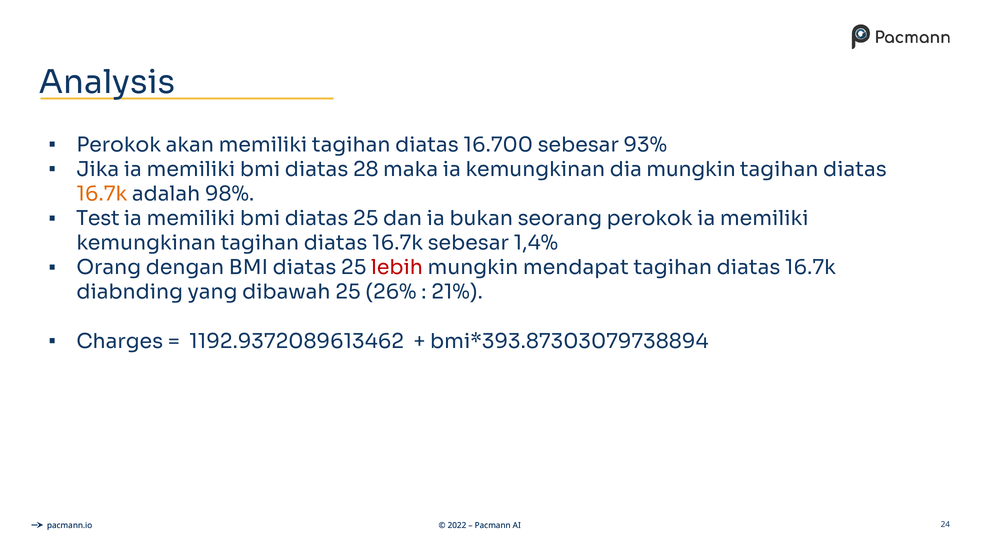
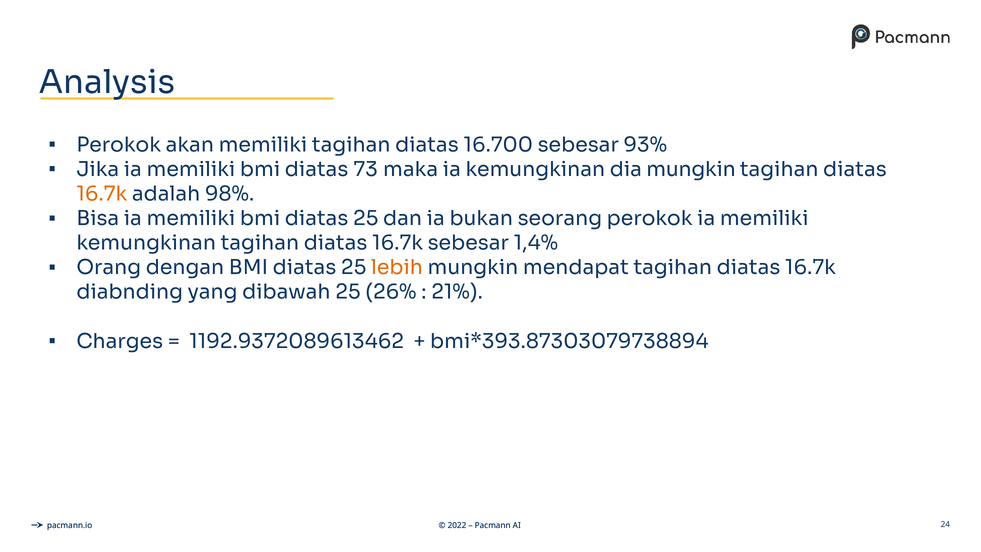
28: 28 -> 73
Test: Test -> Bisa
lebih colour: red -> orange
